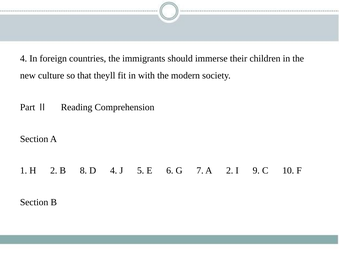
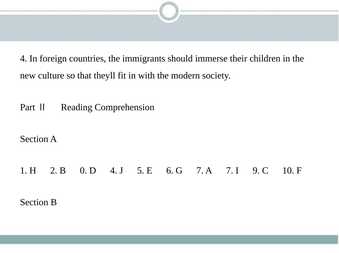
8: 8 -> 0
A 2: 2 -> 7
